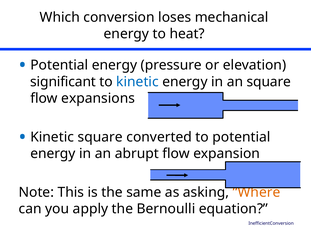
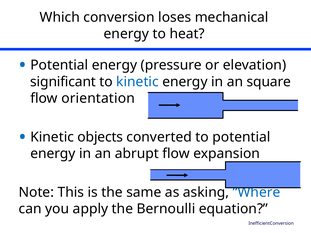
expansions: expansions -> orientation
Kinetic square: square -> objects
Where colour: orange -> blue
